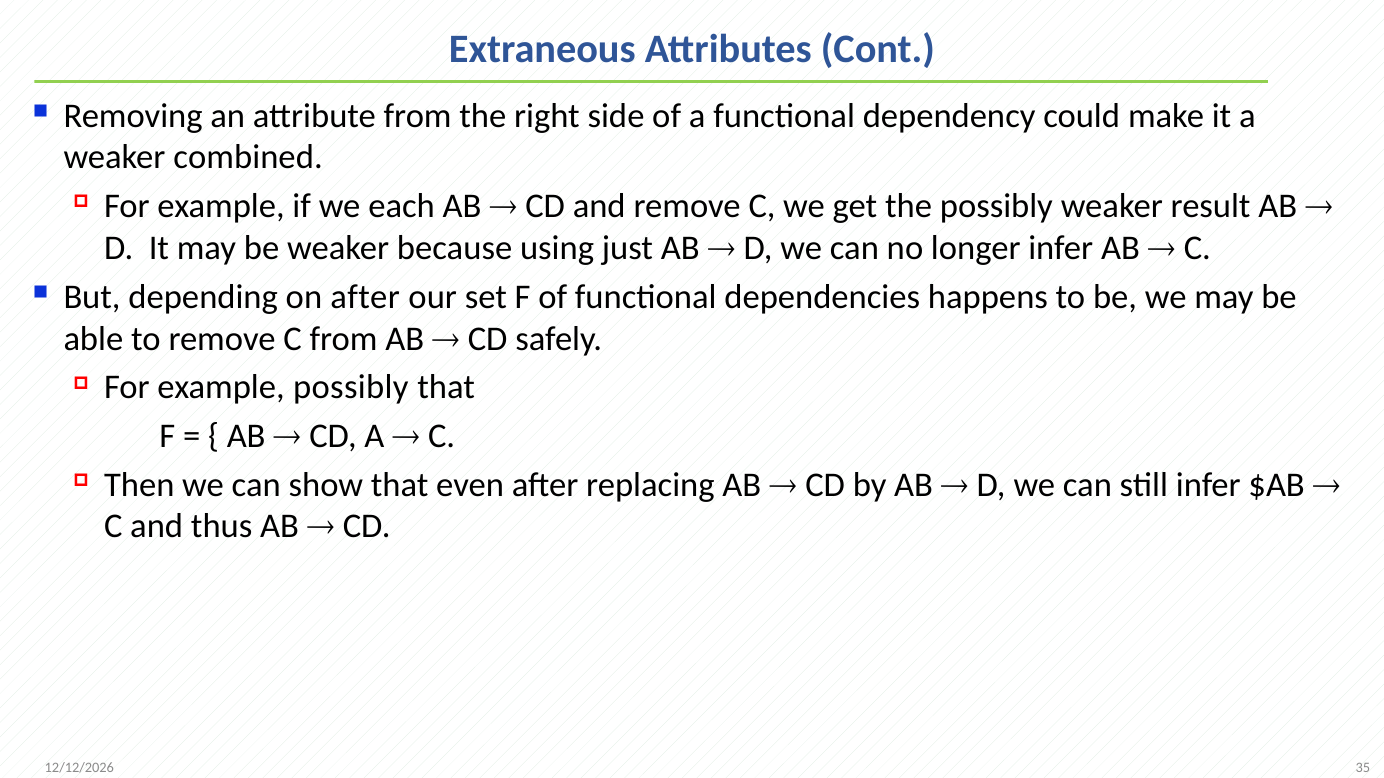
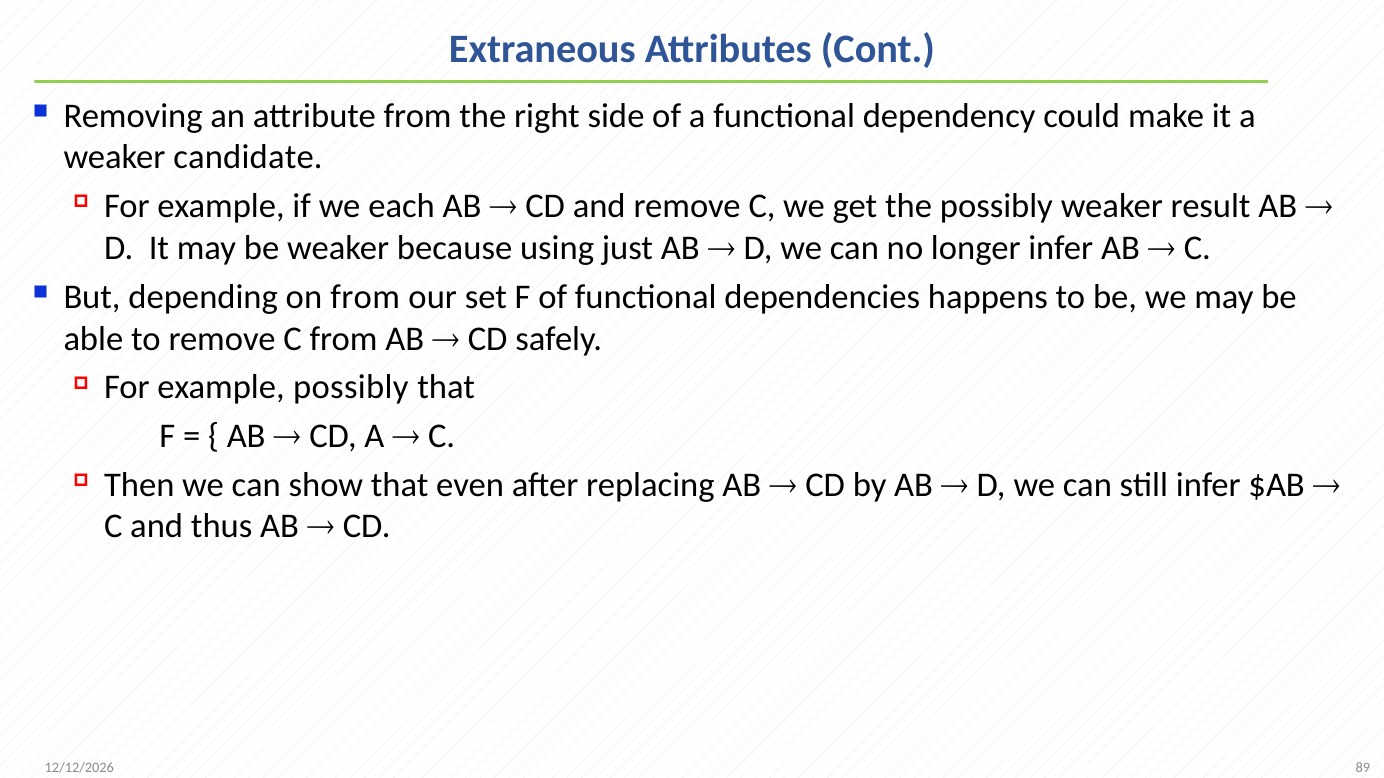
combined: combined -> candidate
on after: after -> from
35: 35 -> 89
